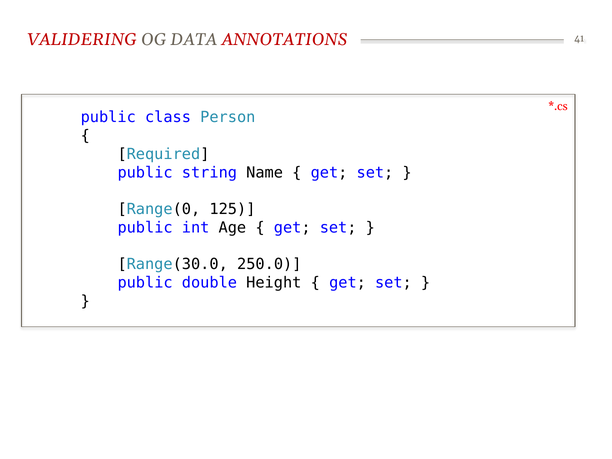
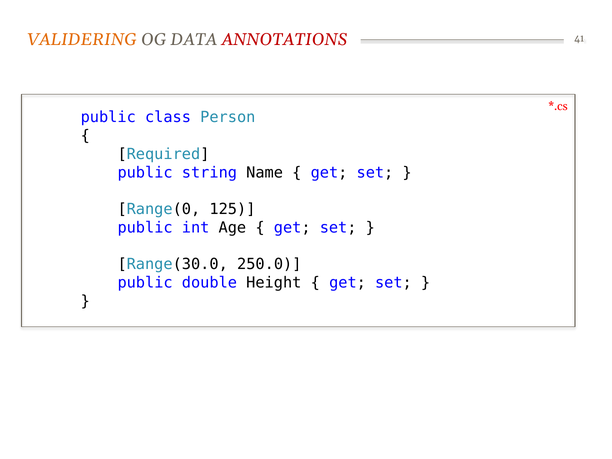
VALIDERING colour: red -> orange
